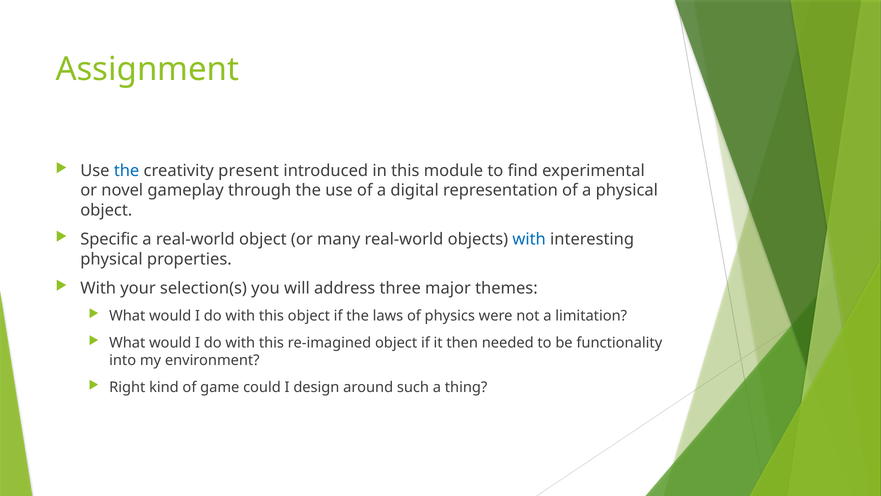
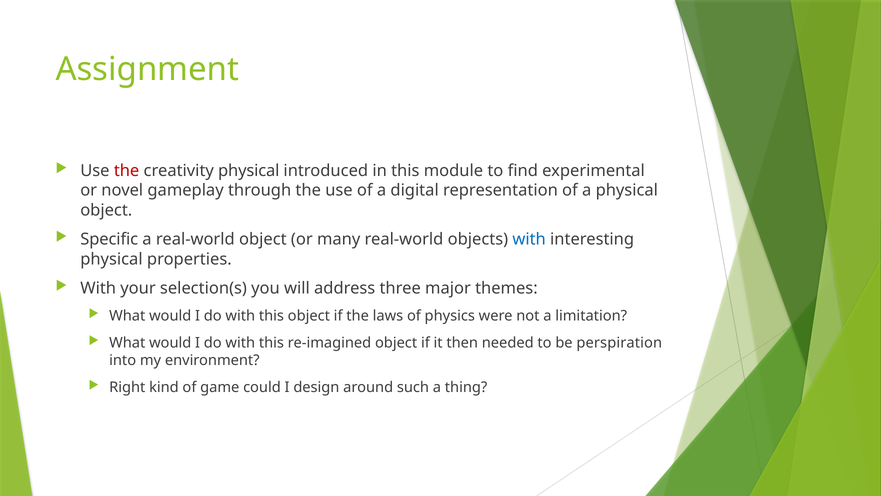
the at (127, 171) colour: blue -> red
creativity present: present -> physical
functionality: functionality -> perspiration
